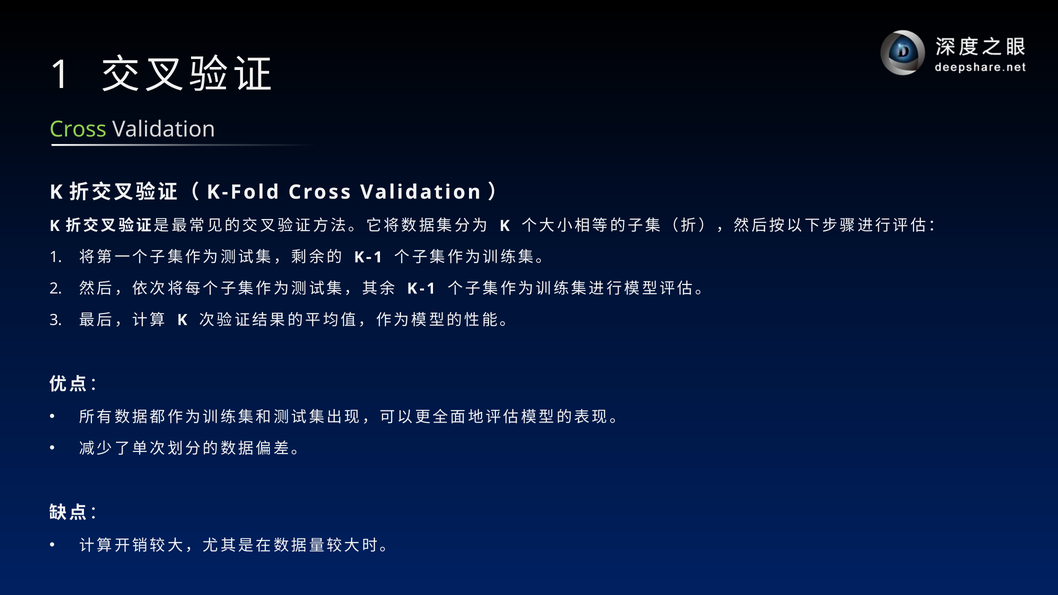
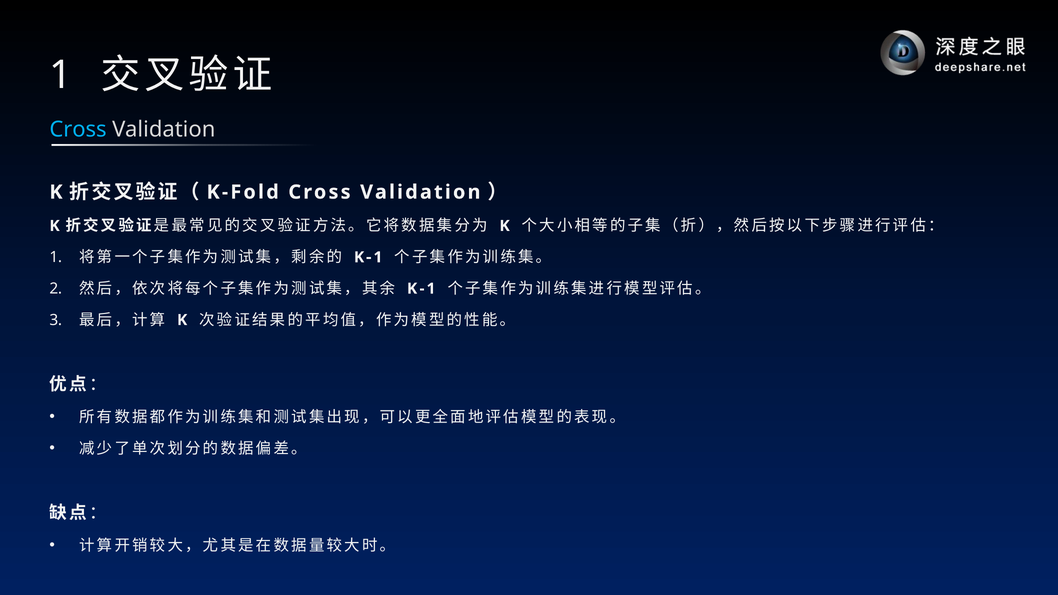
Cross at (78, 129) colour: light green -> light blue
